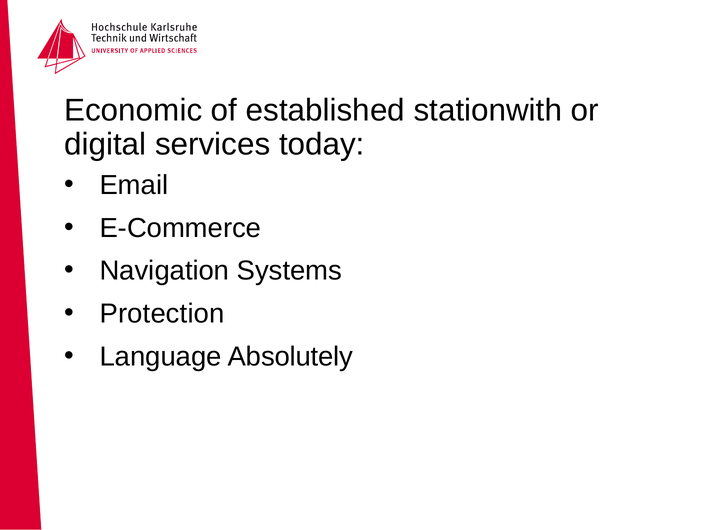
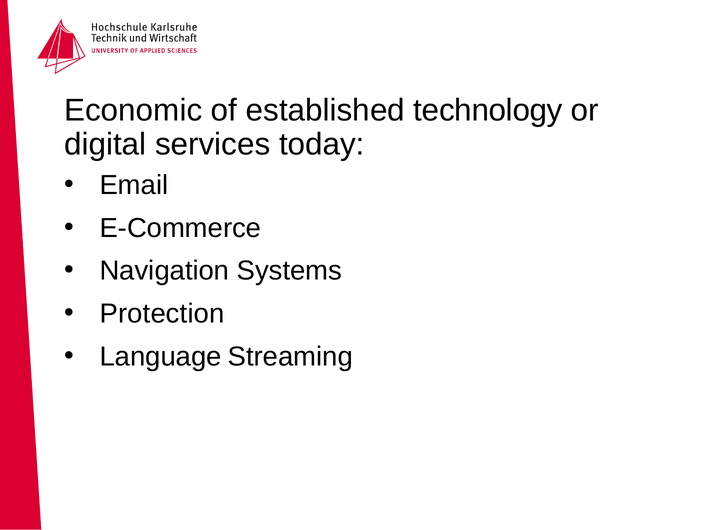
stationwith: stationwith -> technology
Absolutely: Absolutely -> Streaming
